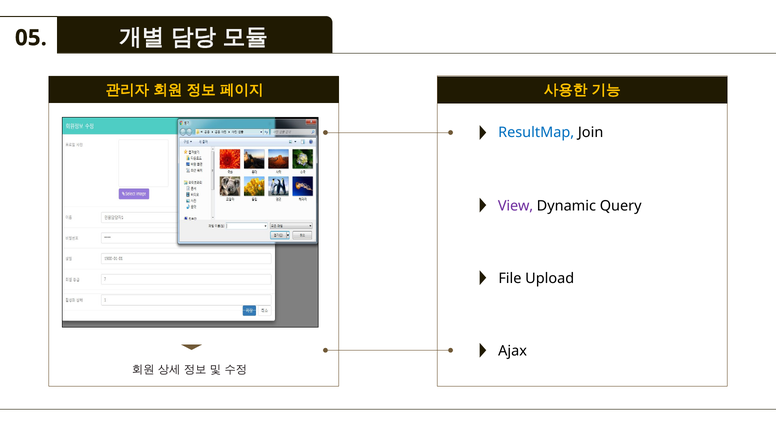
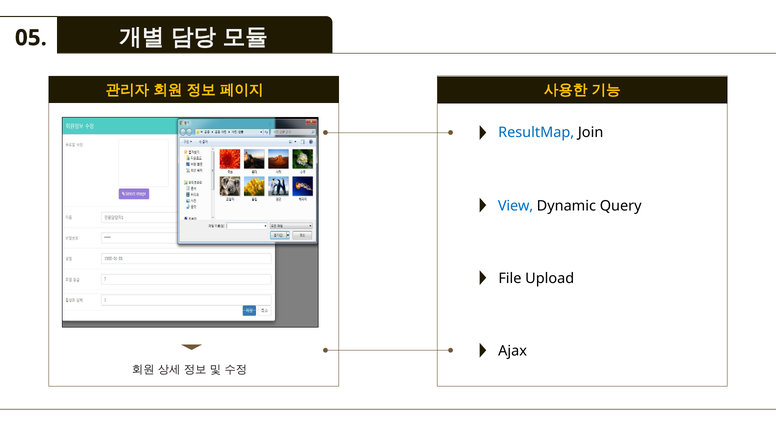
View colour: purple -> blue
